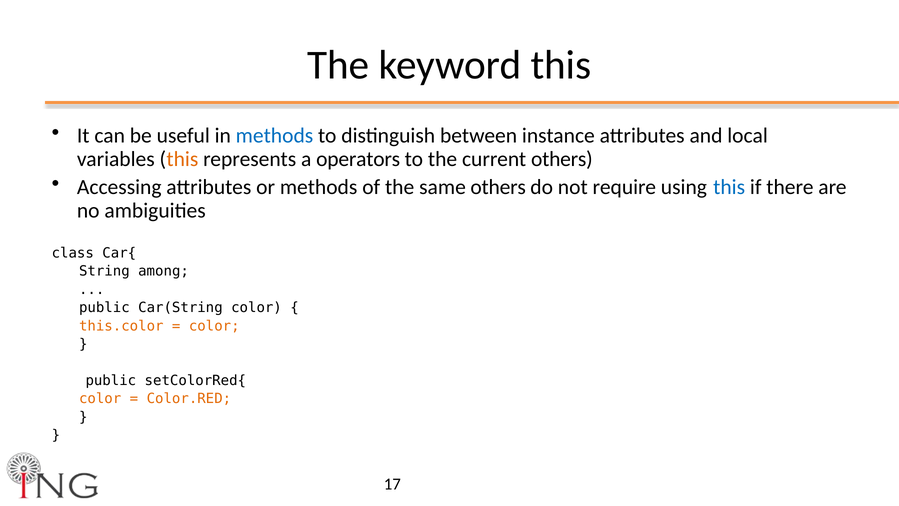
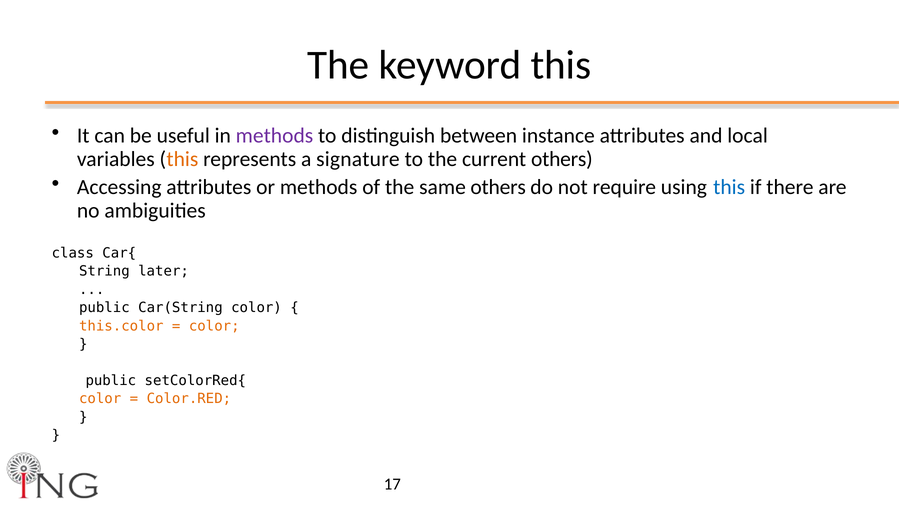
methods at (274, 136) colour: blue -> purple
operators: operators -> signature
among: among -> later
